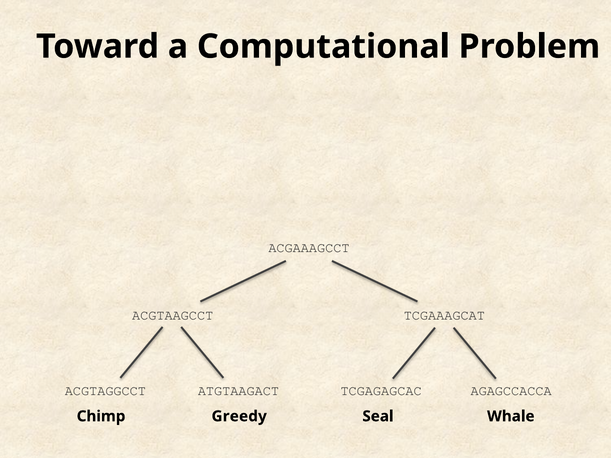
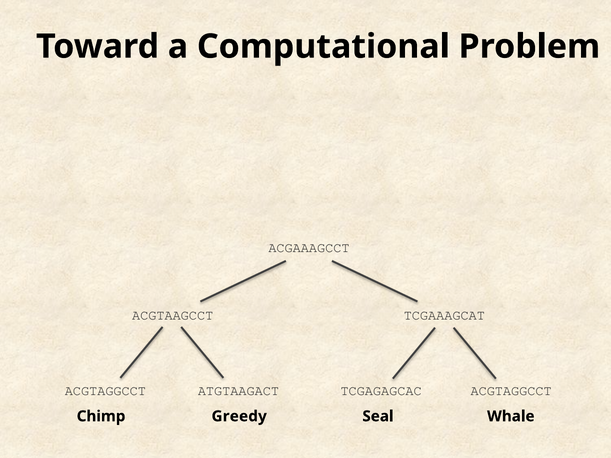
TCGAGAGCAC AGAGCCACCA: AGAGCCACCA -> ACGTAGGCCT
